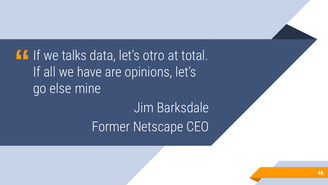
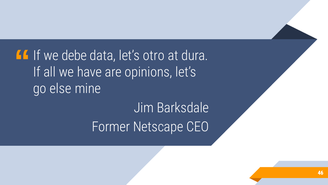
talks: talks -> debe
total: total -> dura
